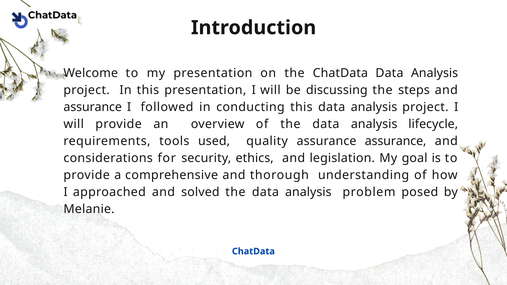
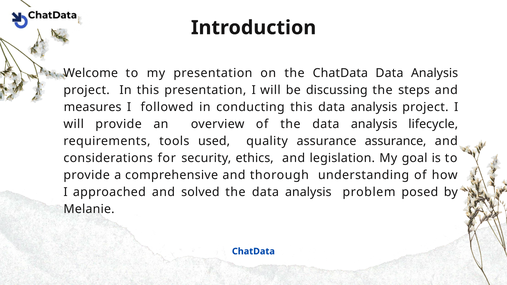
assurance at (93, 107): assurance -> measures
